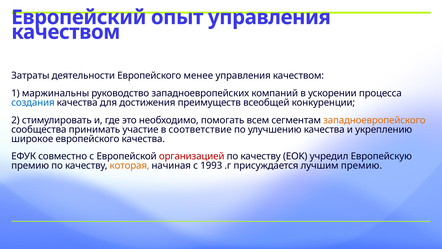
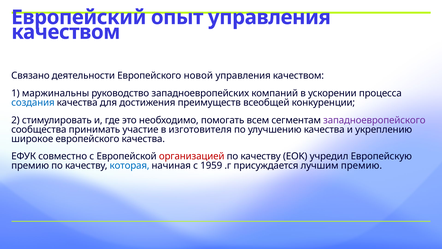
Затраты: Затраты -> Связано
менее: менее -> новой
западноевропейского colour: orange -> purple
соответствие: соответствие -> изготовителя
которая colour: orange -> blue
1993: 1993 -> 1959
